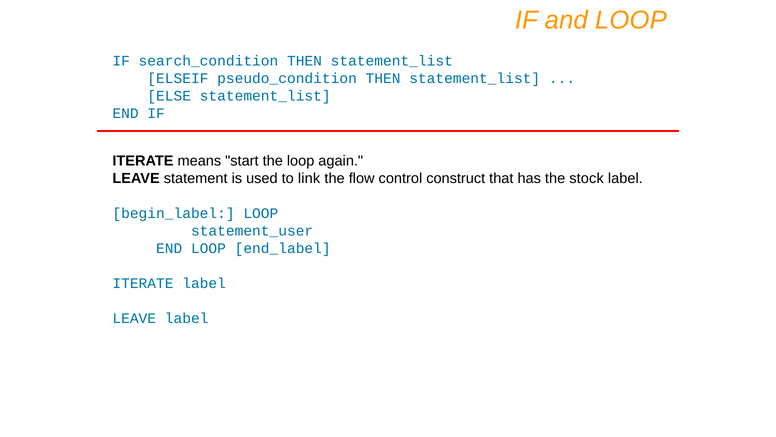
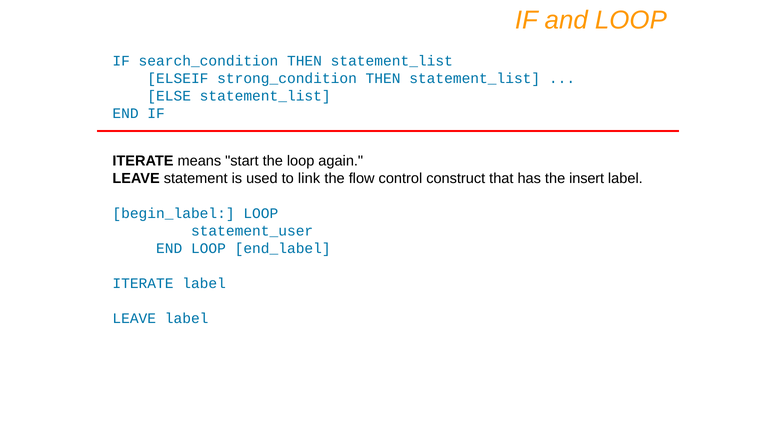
pseudo_condition: pseudo_condition -> strong_condition
stock: stock -> insert
